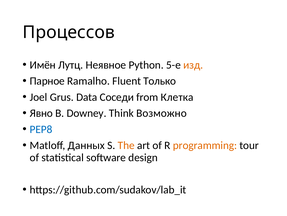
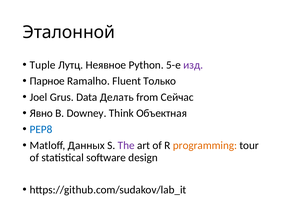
Процессов: Процессов -> Эталонной
Имён: Имён -> Tuple
изд colour: orange -> purple
Соседи: Соседи -> Делать
Клетка: Клетка -> Сейчас
Возможно: Возможно -> Объектная
The colour: orange -> purple
